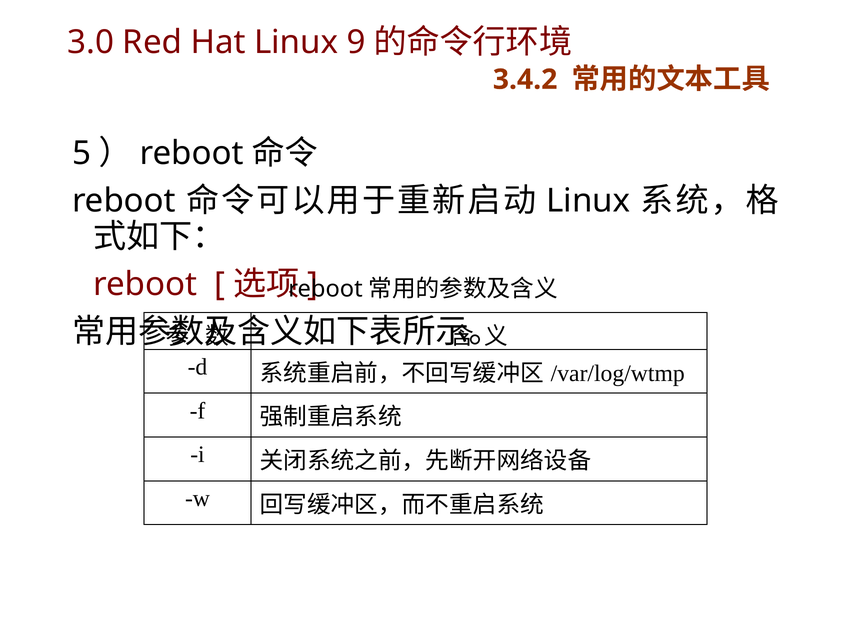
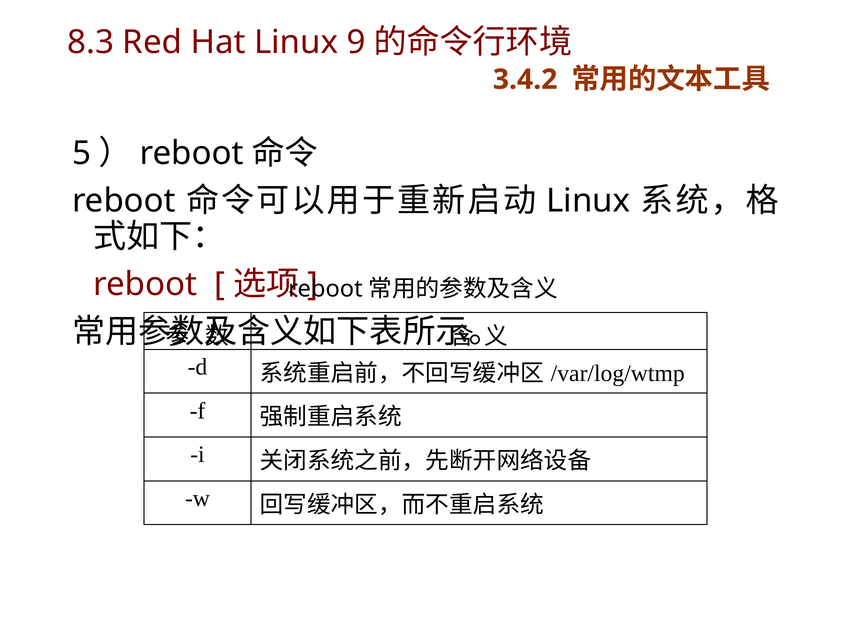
3.0: 3.0 -> 8.3
